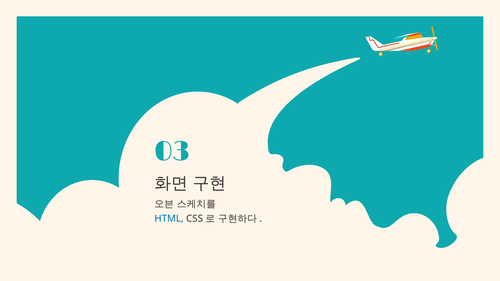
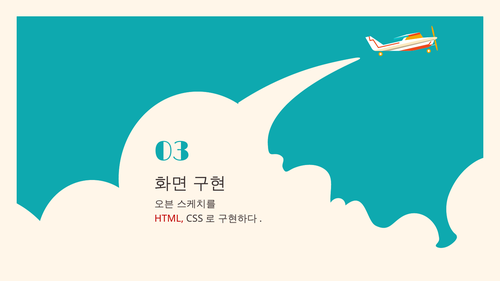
HTML colour: blue -> red
